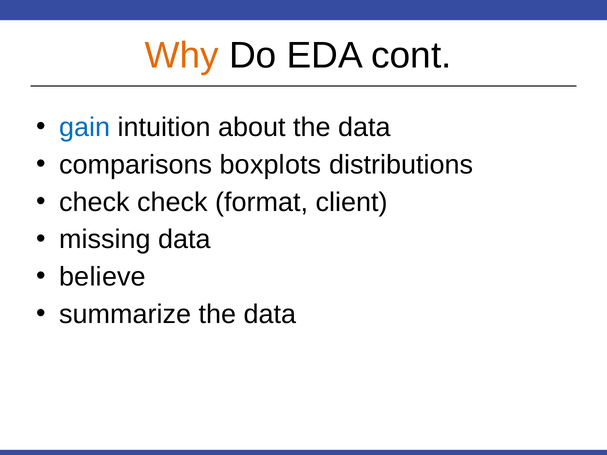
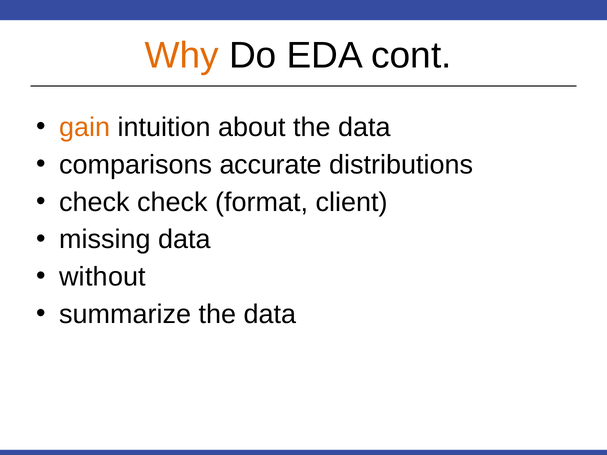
gain colour: blue -> orange
boxplots: boxplots -> accurate
believe: believe -> without
